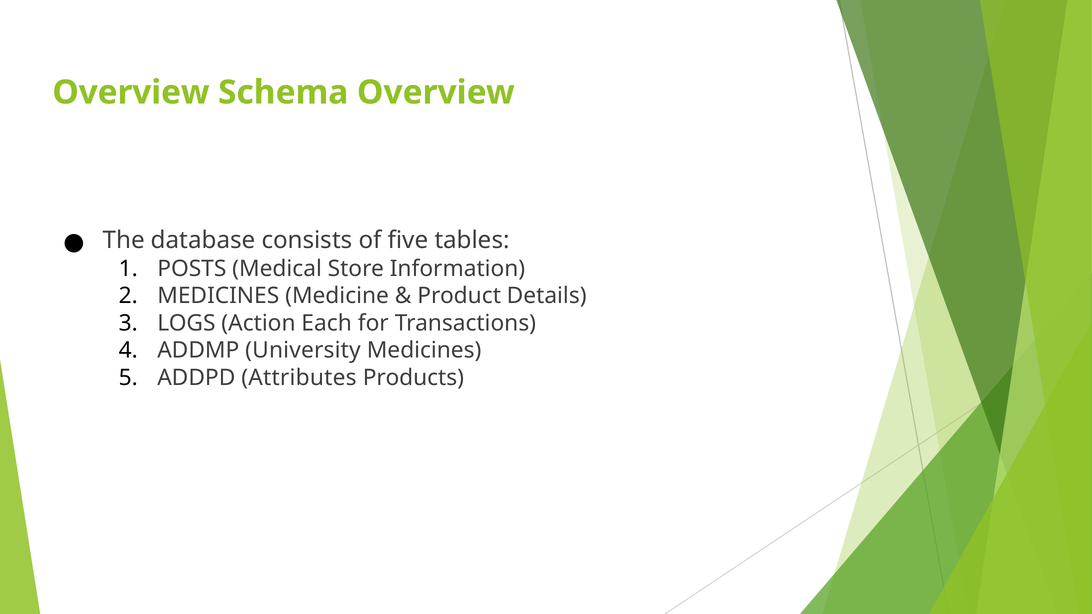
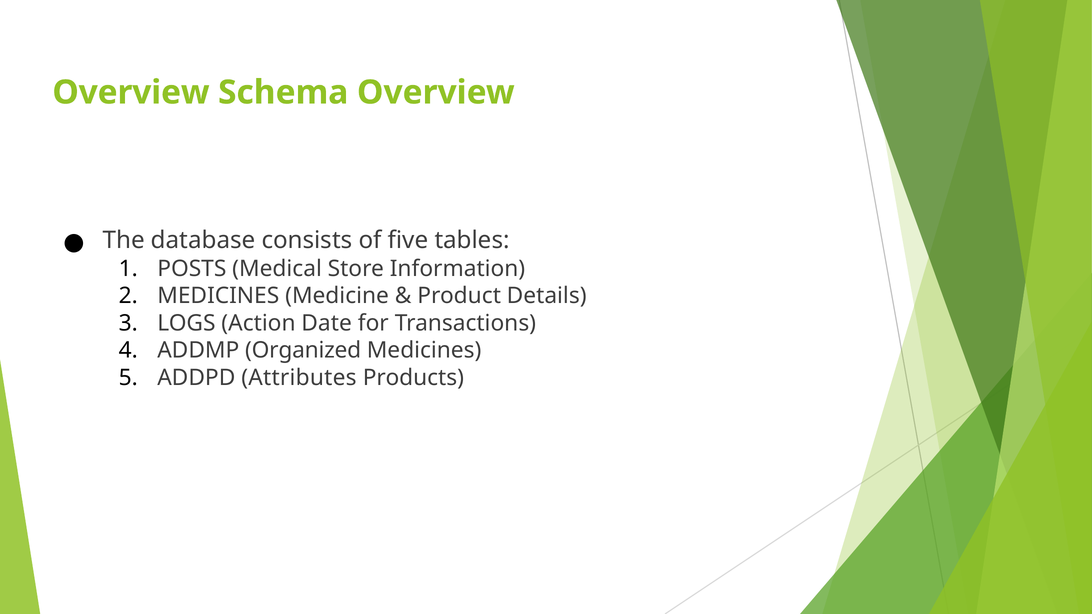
Each: Each -> Date
University: University -> Organized
